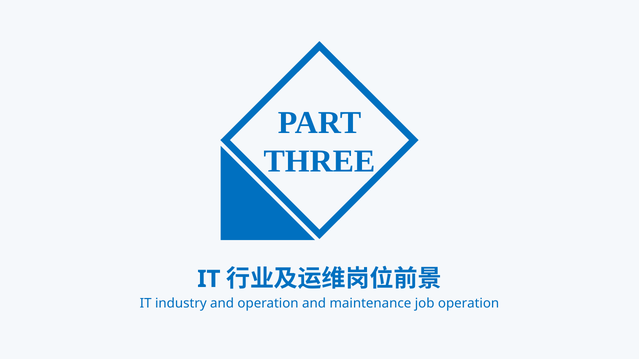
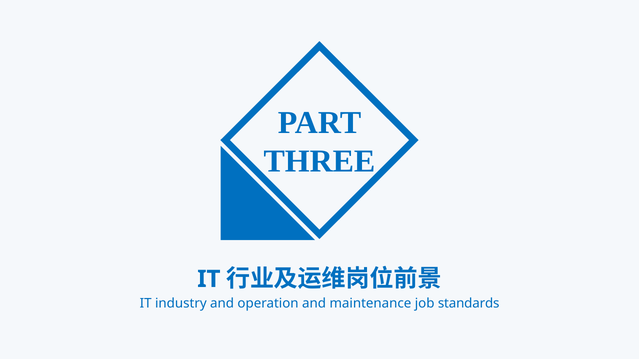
job operation: operation -> standards
